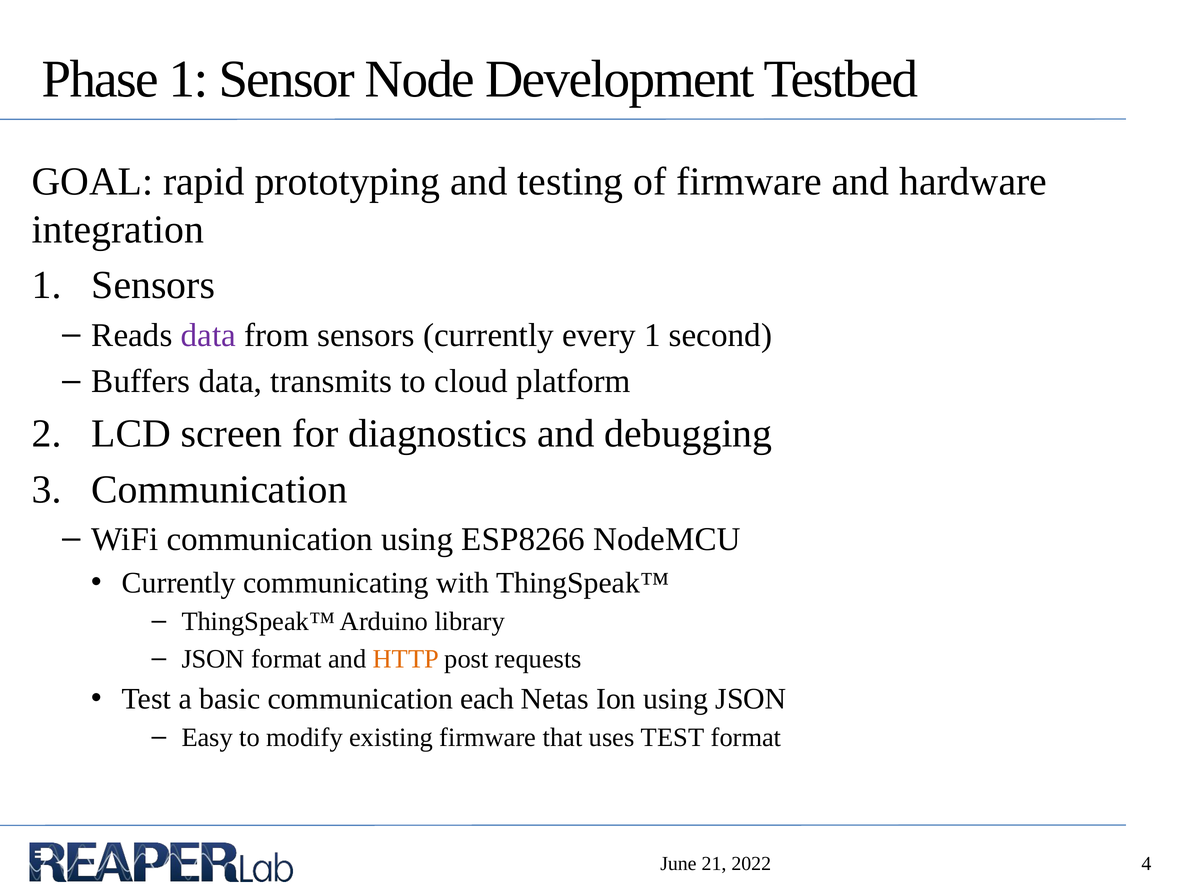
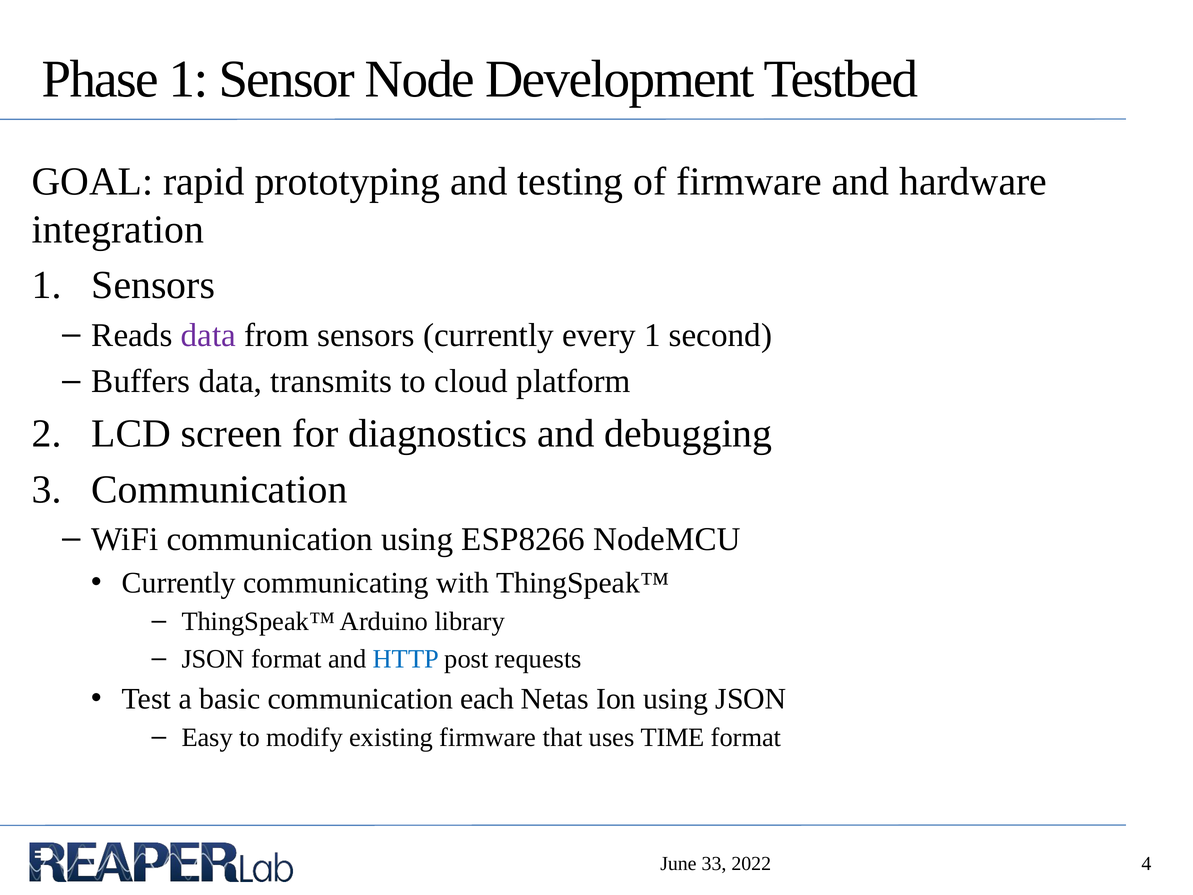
HTTP colour: orange -> blue
uses TEST: TEST -> TIME
21: 21 -> 33
